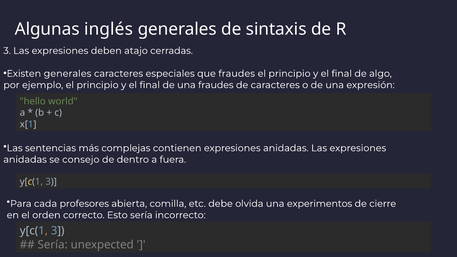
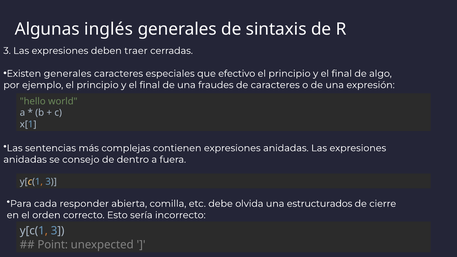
atajo: atajo -> traer
que fraudes: fraudes -> efectivo
profesores: profesores -> responder
experimentos: experimentos -> estructurados
Sería at (53, 245): Sería -> Point
